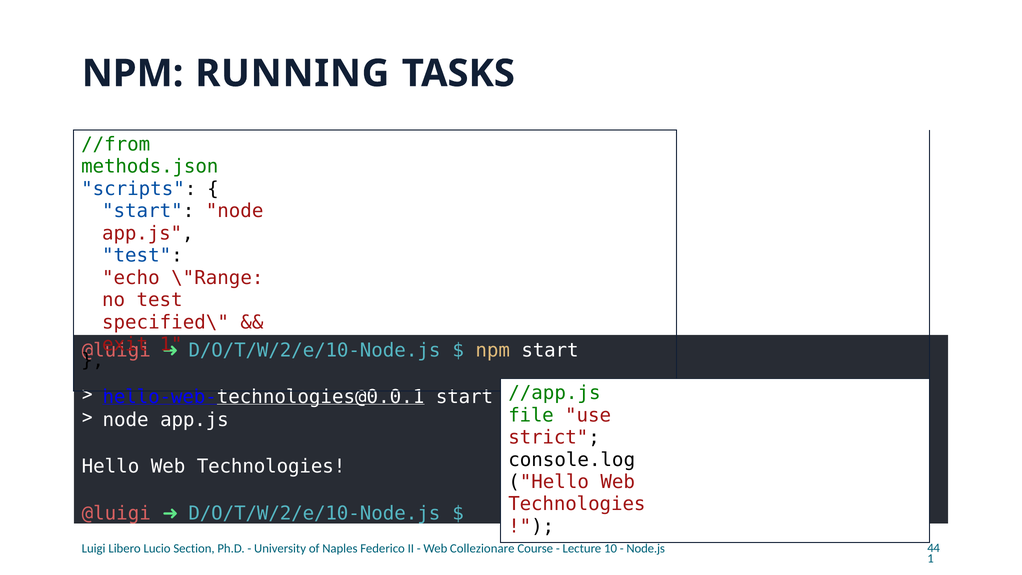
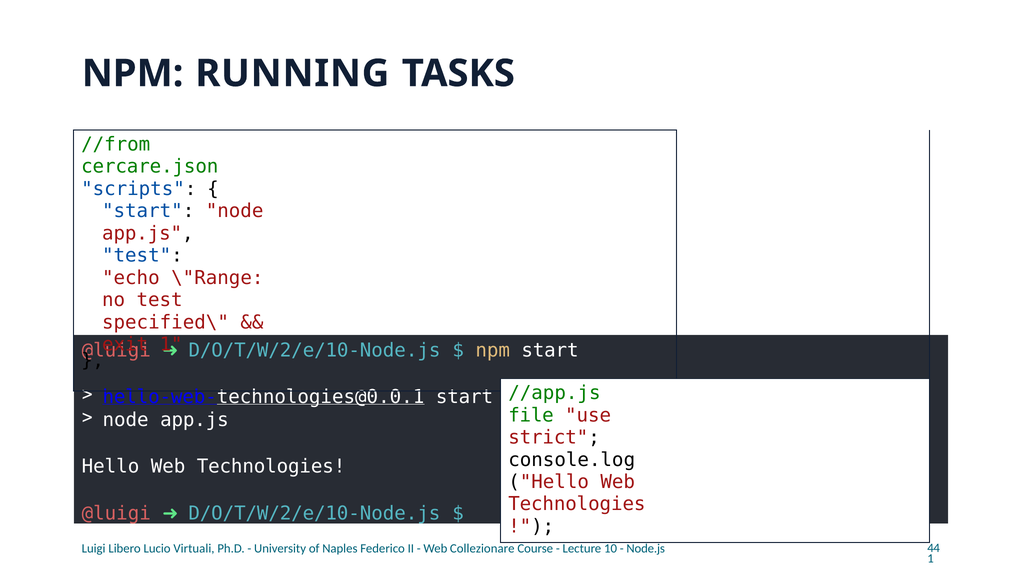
methods.json: methods.json -> cercare.json
Section: Section -> Virtuali
